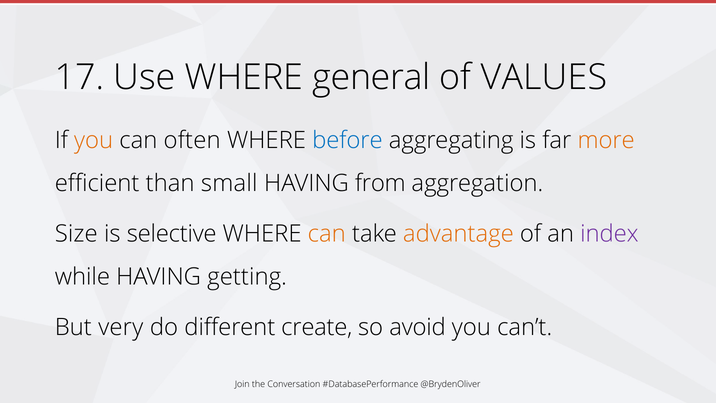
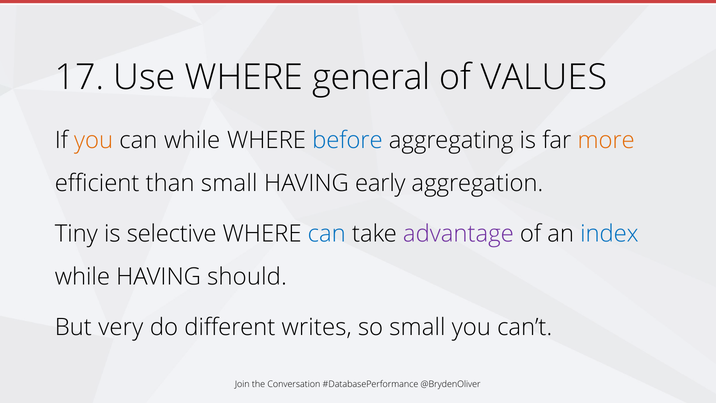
can often: often -> while
from: from -> early
Size: Size -> Tiny
can at (327, 234) colour: orange -> blue
advantage colour: orange -> purple
index colour: purple -> blue
getting: getting -> should
create: create -> writes
so avoid: avoid -> small
